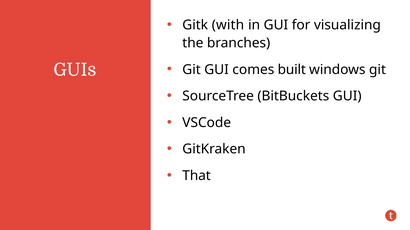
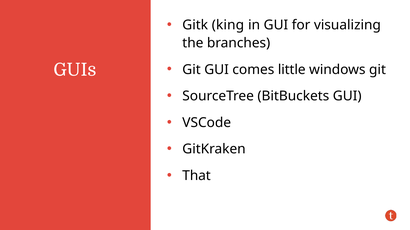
with: with -> king
built: built -> little
